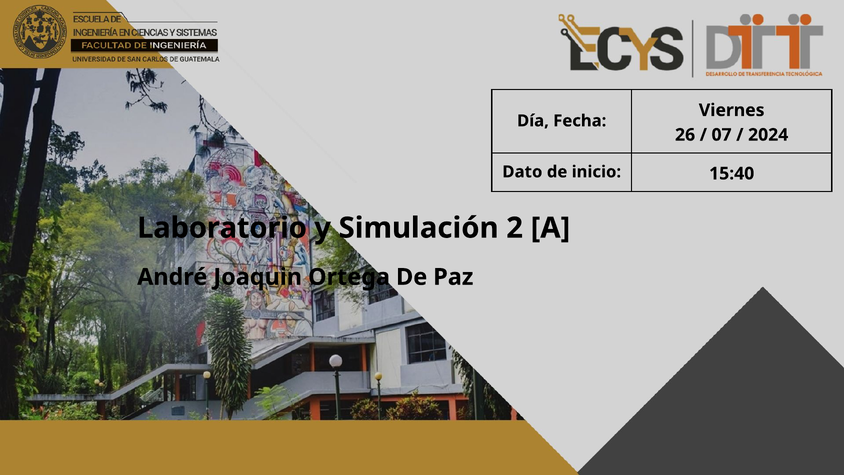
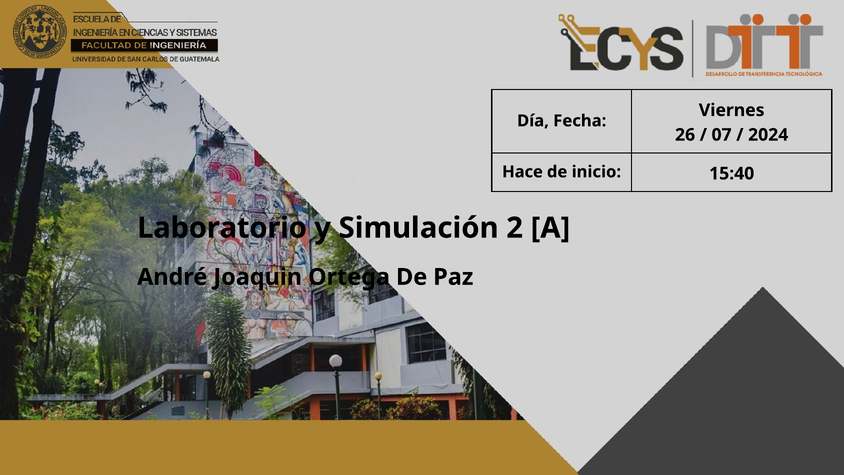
Dato: Dato -> Hace
